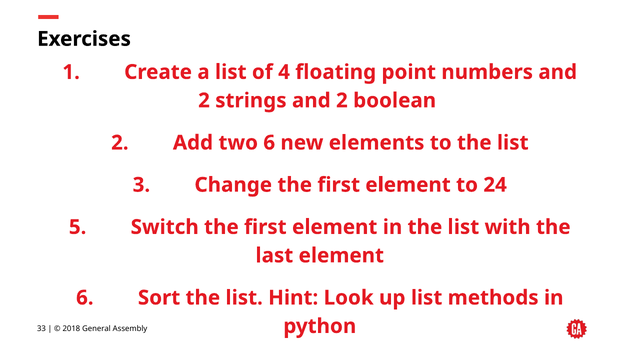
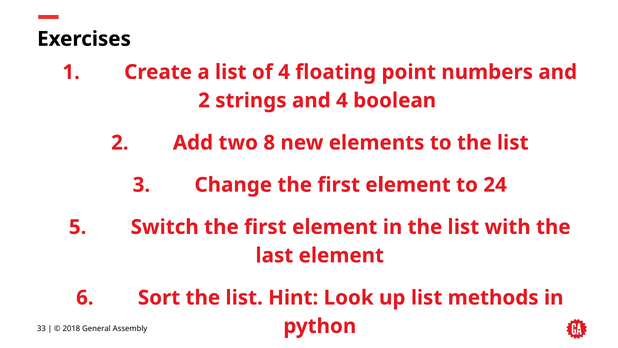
strings and 2: 2 -> 4
two 6: 6 -> 8
